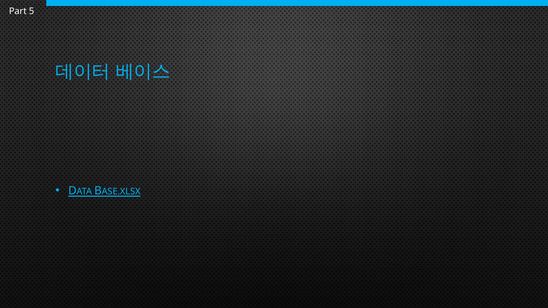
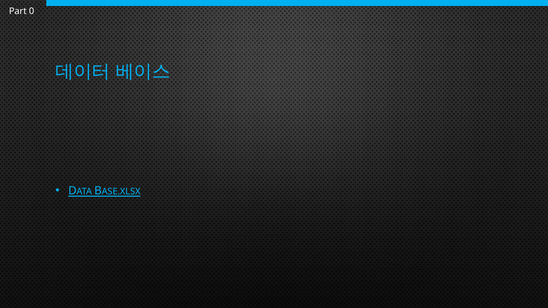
5: 5 -> 0
